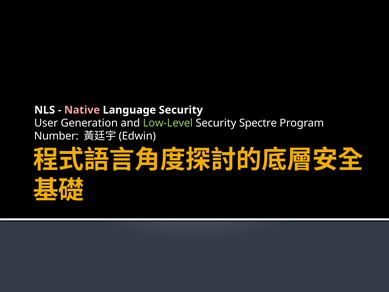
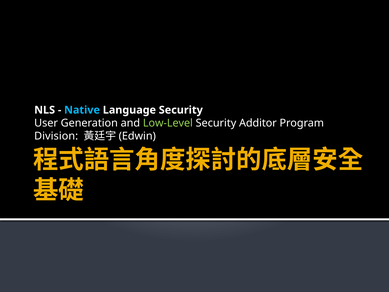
Native colour: pink -> light blue
Spectre: Spectre -> Additor
Number: Number -> Division
